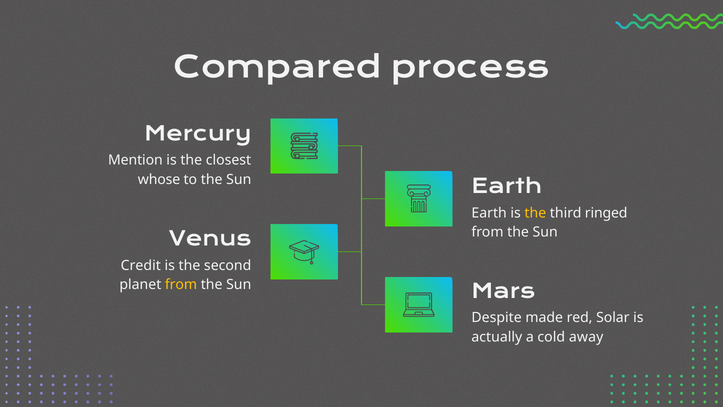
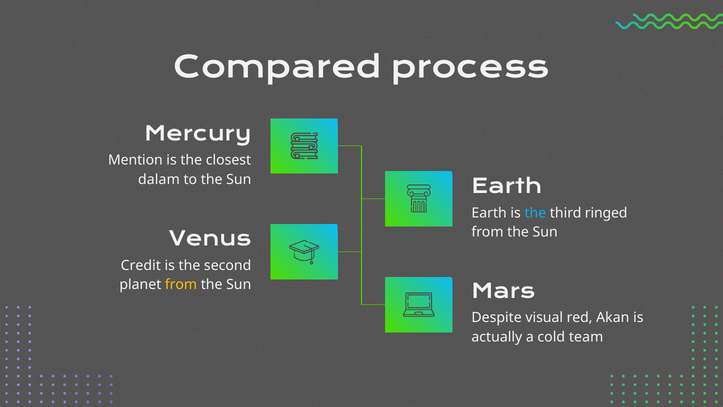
whose: whose -> dalam
the at (535, 213) colour: yellow -> light blue
made: made -> visual
Solar: Solar -> Akan
away: away -> team
